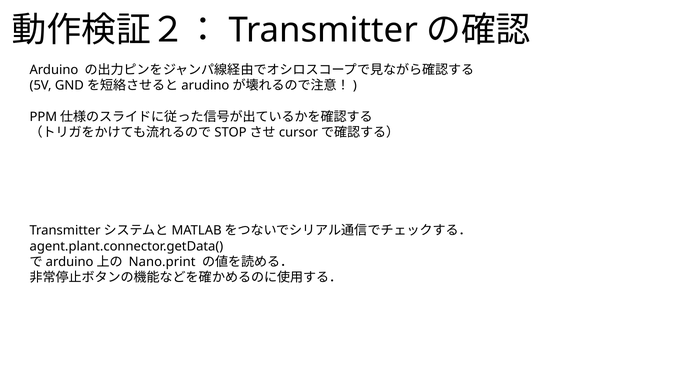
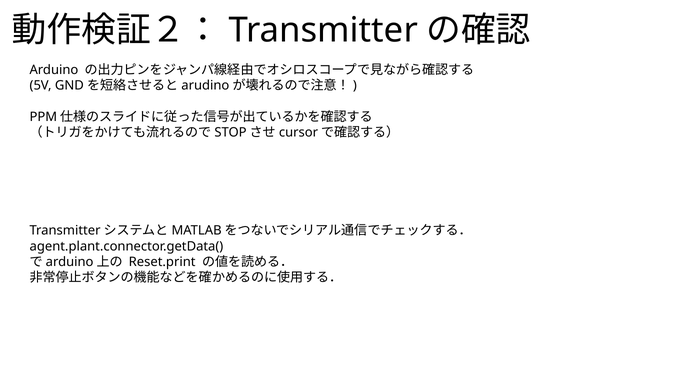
Nano.print: Nano.print -> Reset.print
